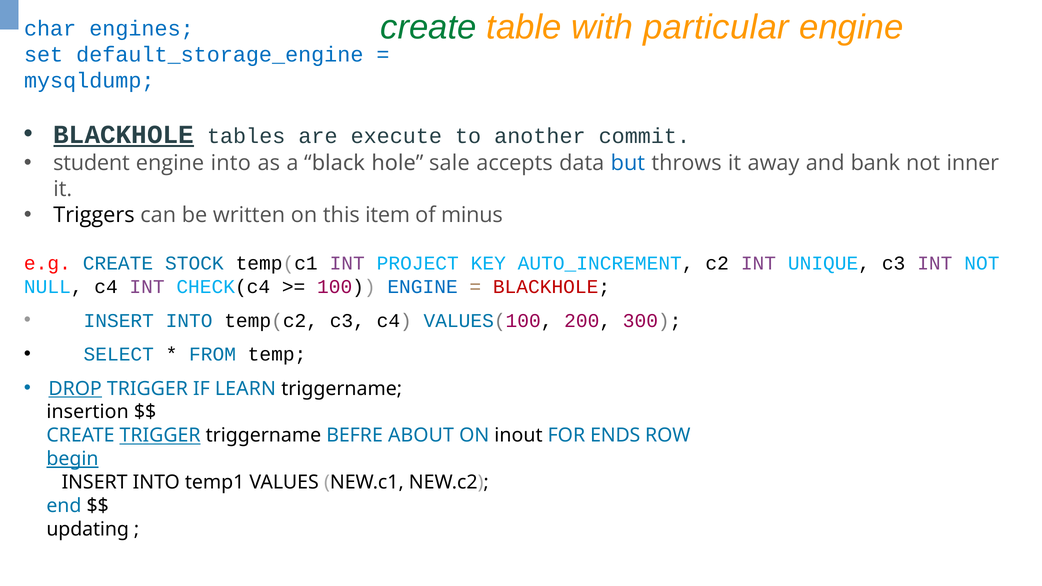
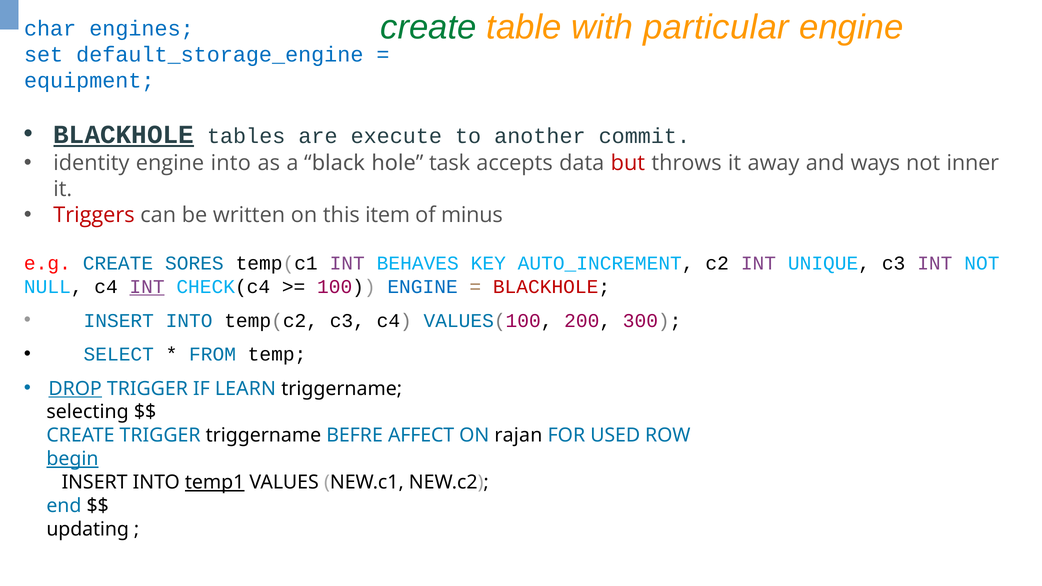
mysqldump: mysqldump -> equipment
student: student -> identity
sale: sale -> task
but colour: blue -> red
bank: bank -> ways
Triggers colour: black -> red
STOCK: STOCK -> SORES
PROJECT: PROJECT -> BEHAVES
INT at (147, 287) underline: none -> present
insertion: insertion -> selecting
TRIGGER at (160, 436) underline: present -> none
ABOUT: ABOUT -> AFFECT
inout: inout -> rajan
ENDS: ENDS -> USED
temp1 underline: none -> present
